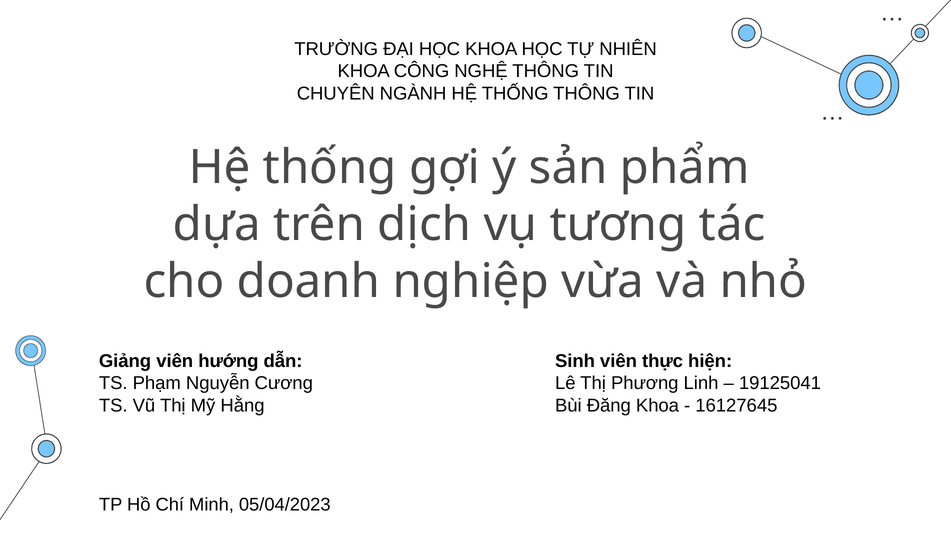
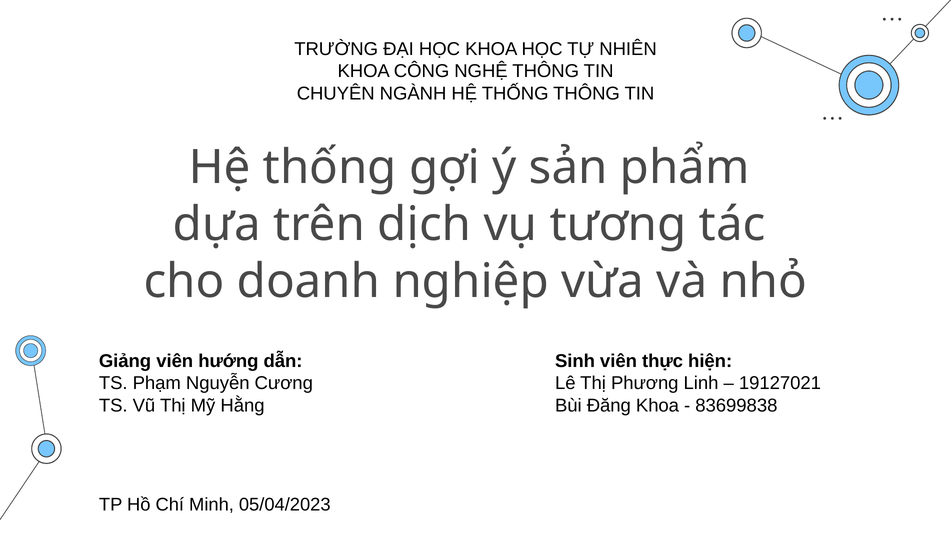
19125041: 19125041 -> 19127021
16127645: 16127645 -> 83699838
